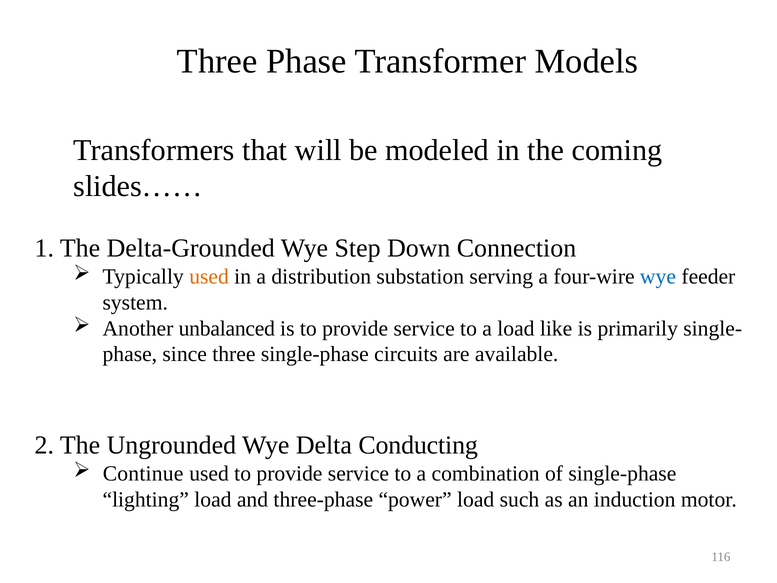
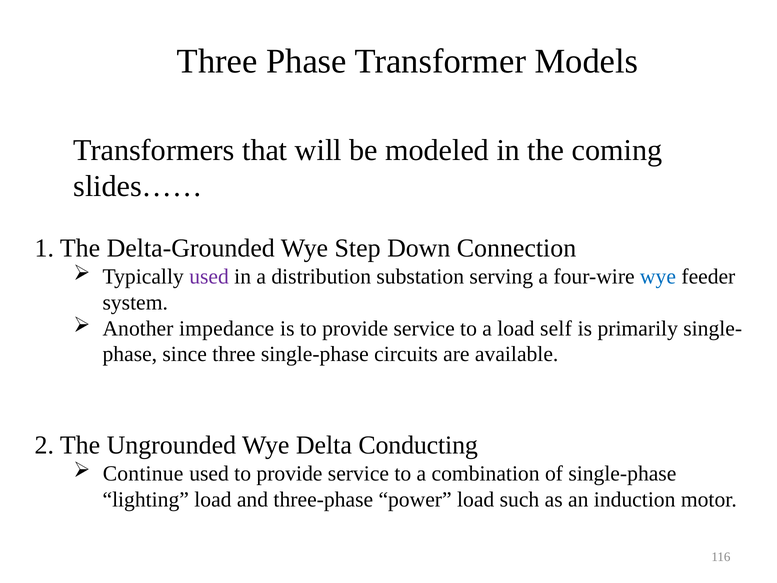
used at (209, 276) colour: orange -> purple
unbalanced: unbalanced -> impedance
like: like -> self
